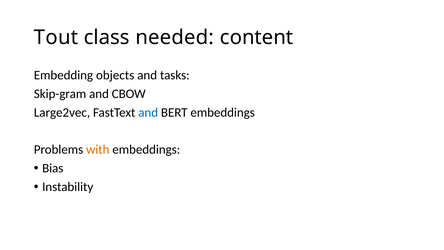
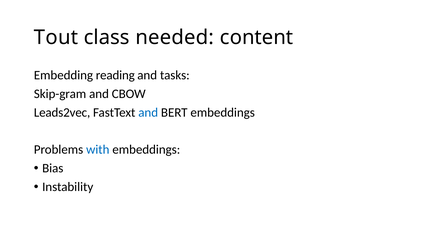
objects: objects -> reading
Large2vec: Large2vec -> Leads2vec
with colour: orange -> blue
